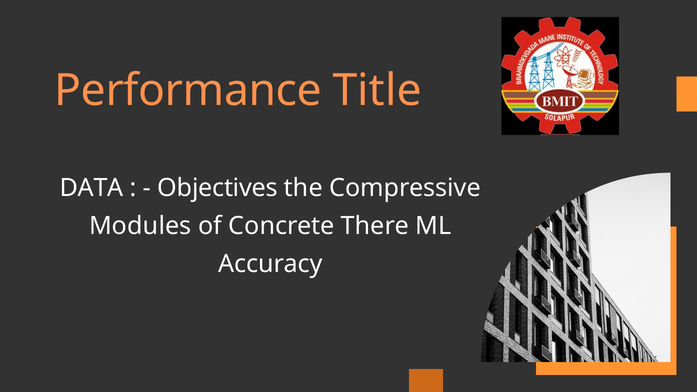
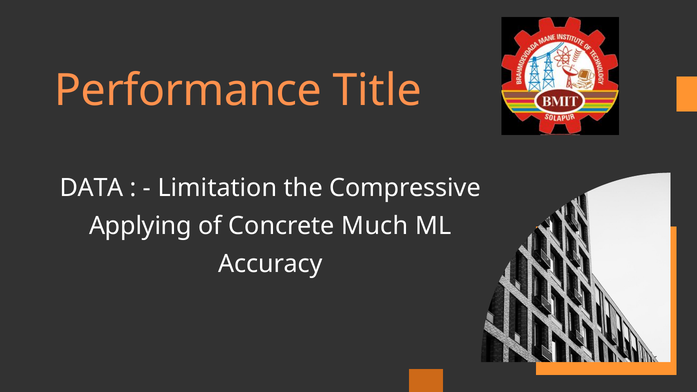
Objectives: Objectives -> Limitation
Modules: Modules -> Applying
There: There -> Much
